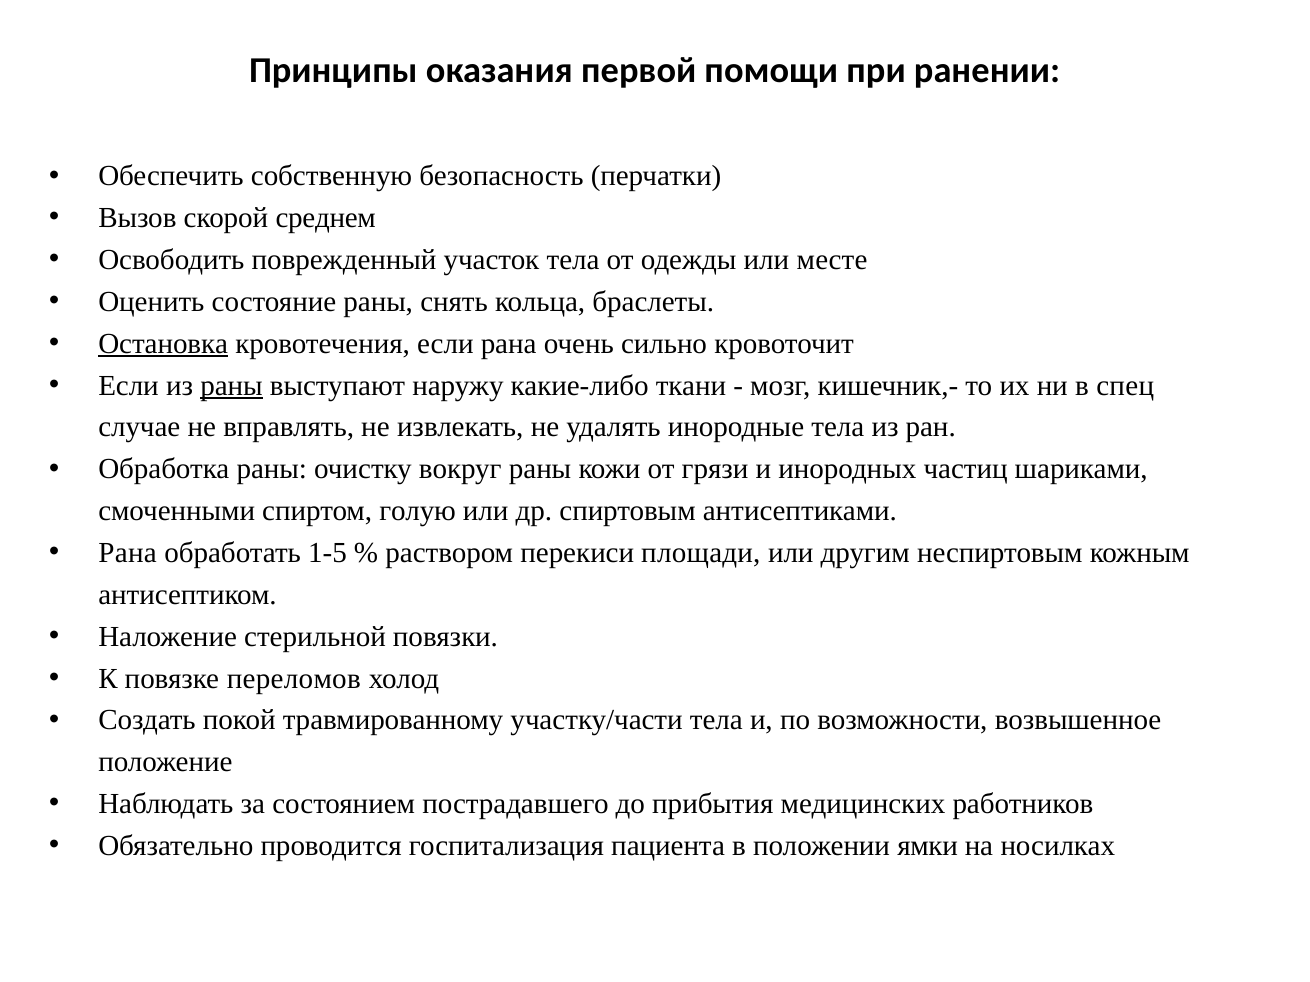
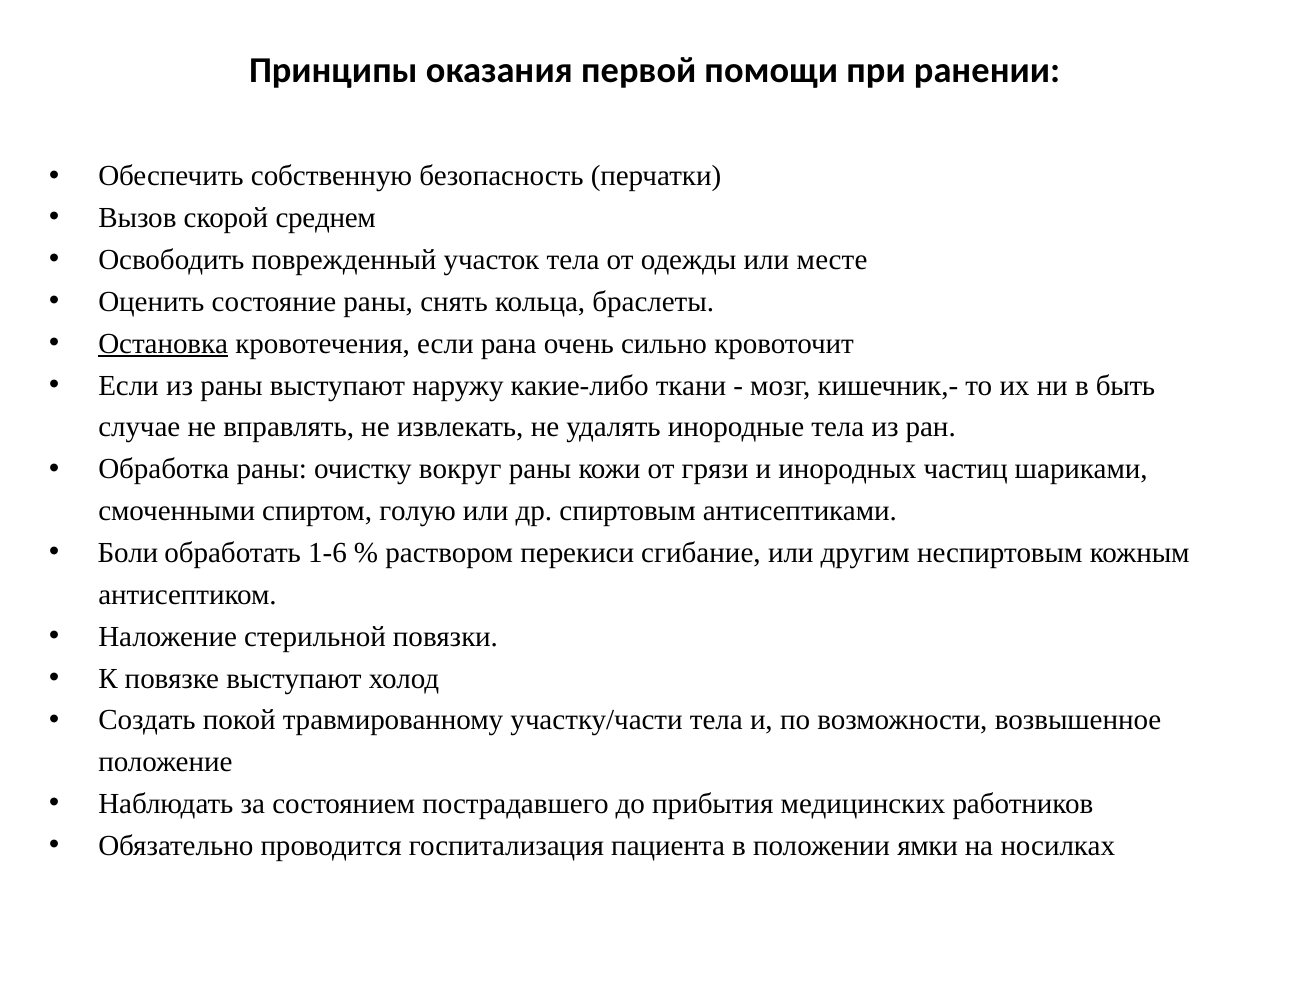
раны at (231, 386) underline: present -> none
спец: спец -> быть
Рана at (128, 553): Рана -> Боли
1-5: 1-5 -> 1-6
площади: площади -> сгибание
повязке переломов: переломов -> выступают
